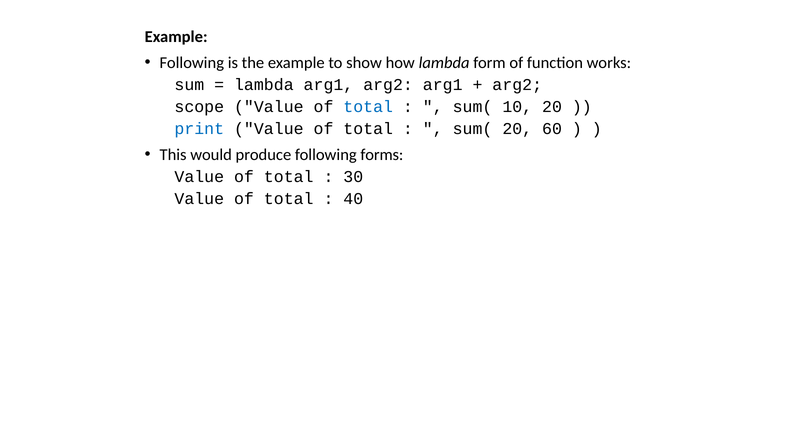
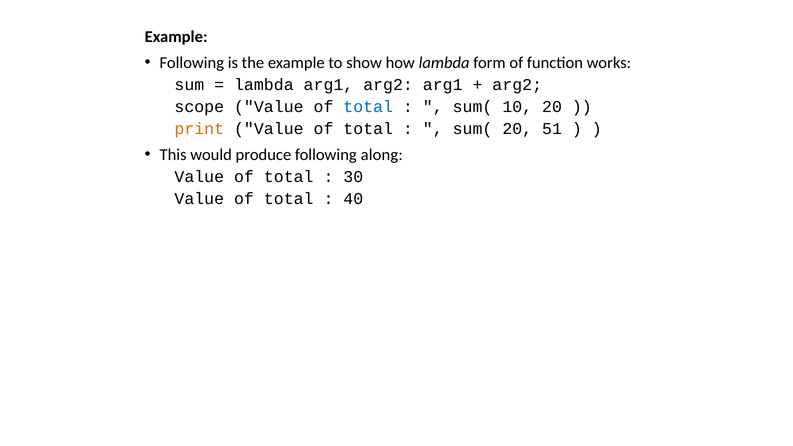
print colour: blue -> orange
60: 60 -> 51
forms: forms -> along
